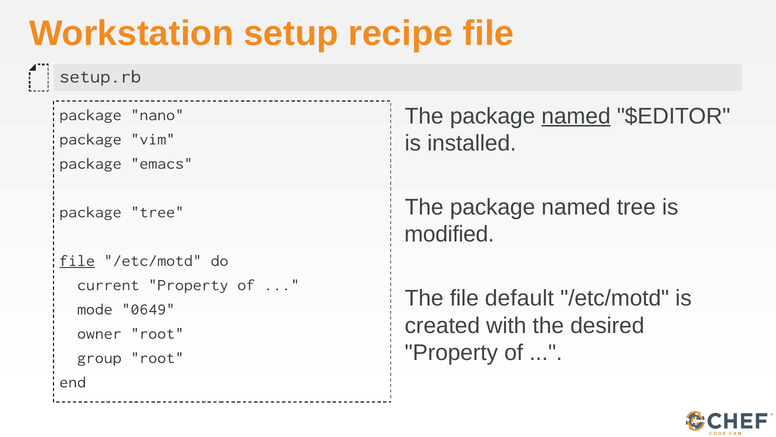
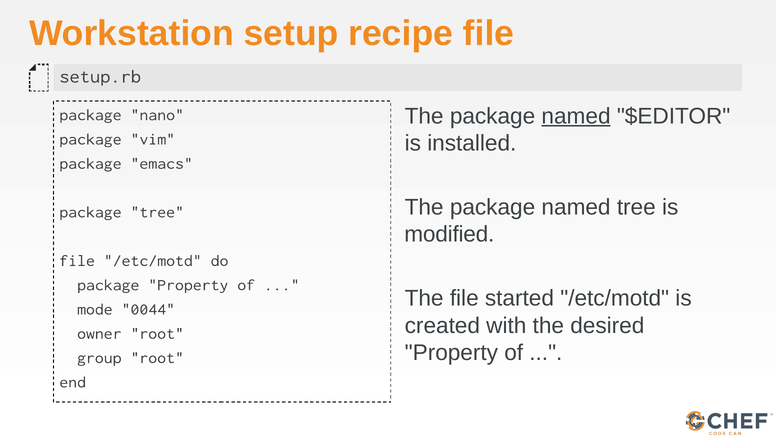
file at (77, 260) underline: present -> none
current at (108, 285): current -> package
default: default -> started
0649: 0649 -> 0044
